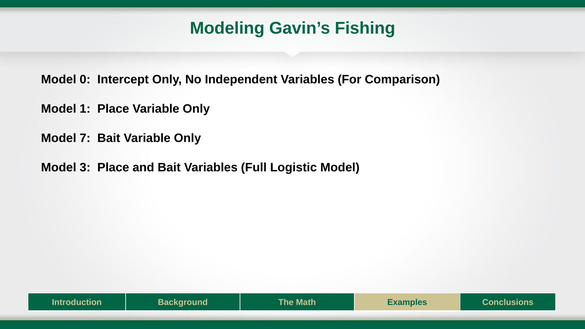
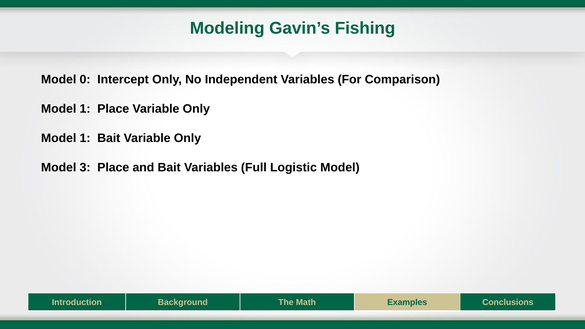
7 at (85, 138): 7 -> 1
